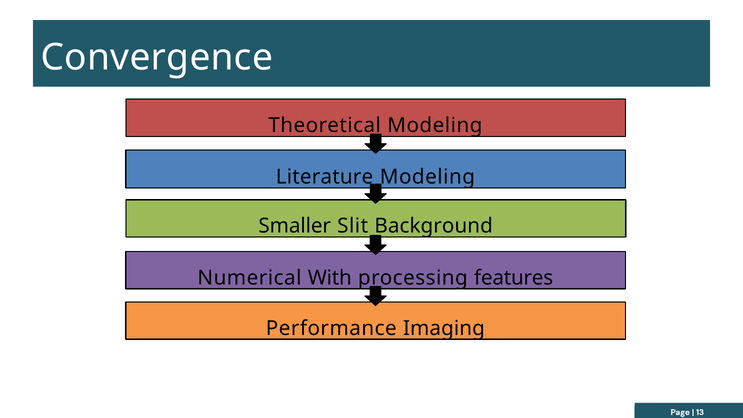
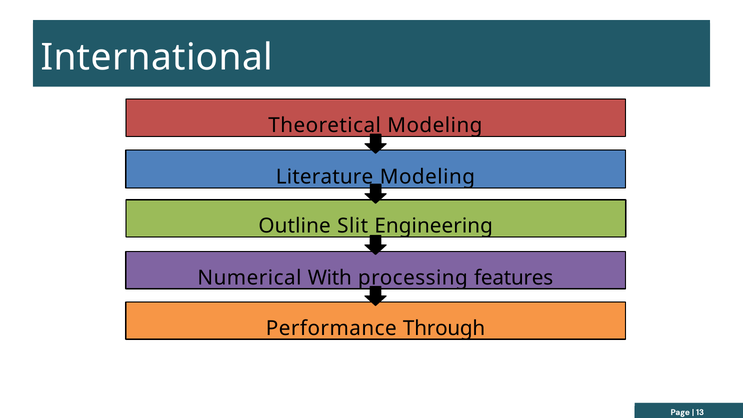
Convergence: Convergence -> International
Smaller: Smaller -> Outline
Background: Background -> Engineering
Imaging: Imaging -> Through
